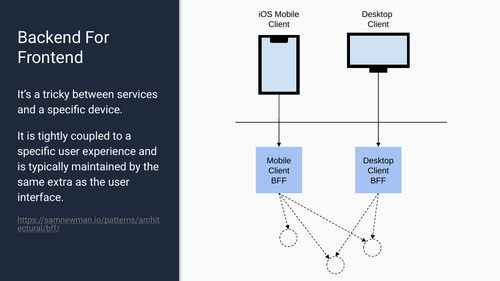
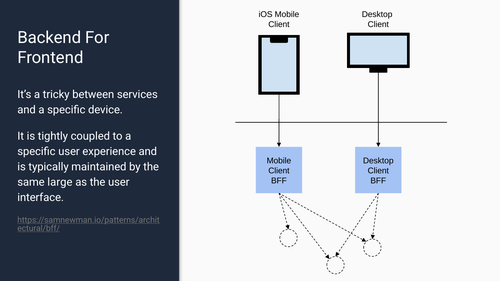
extra: extra -> large
